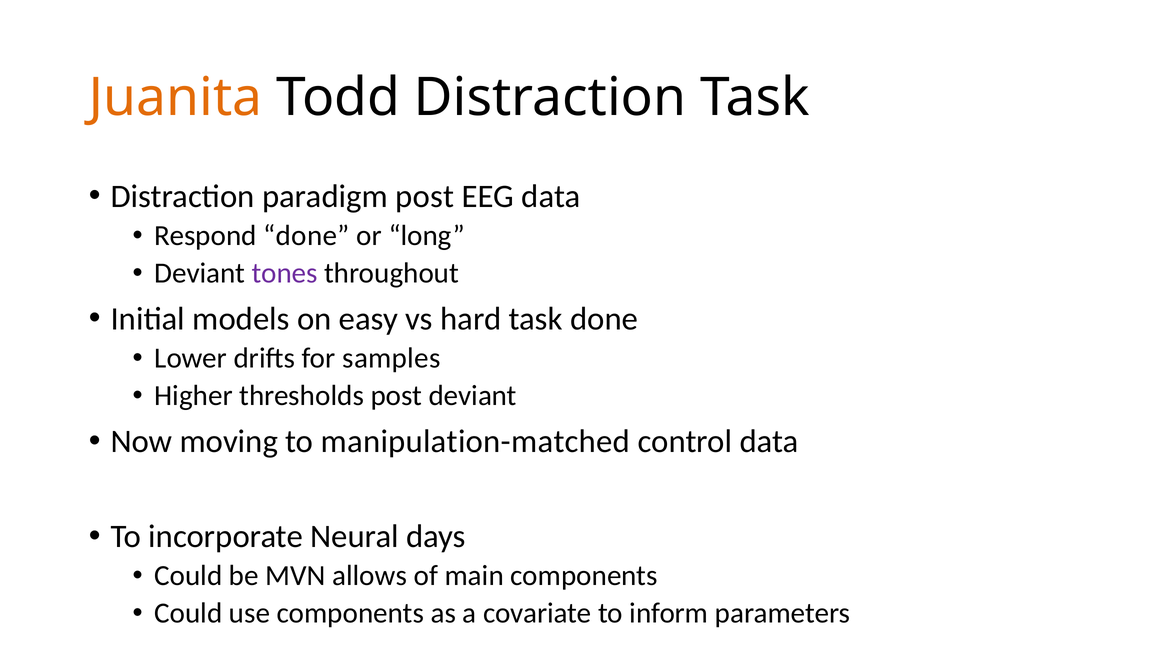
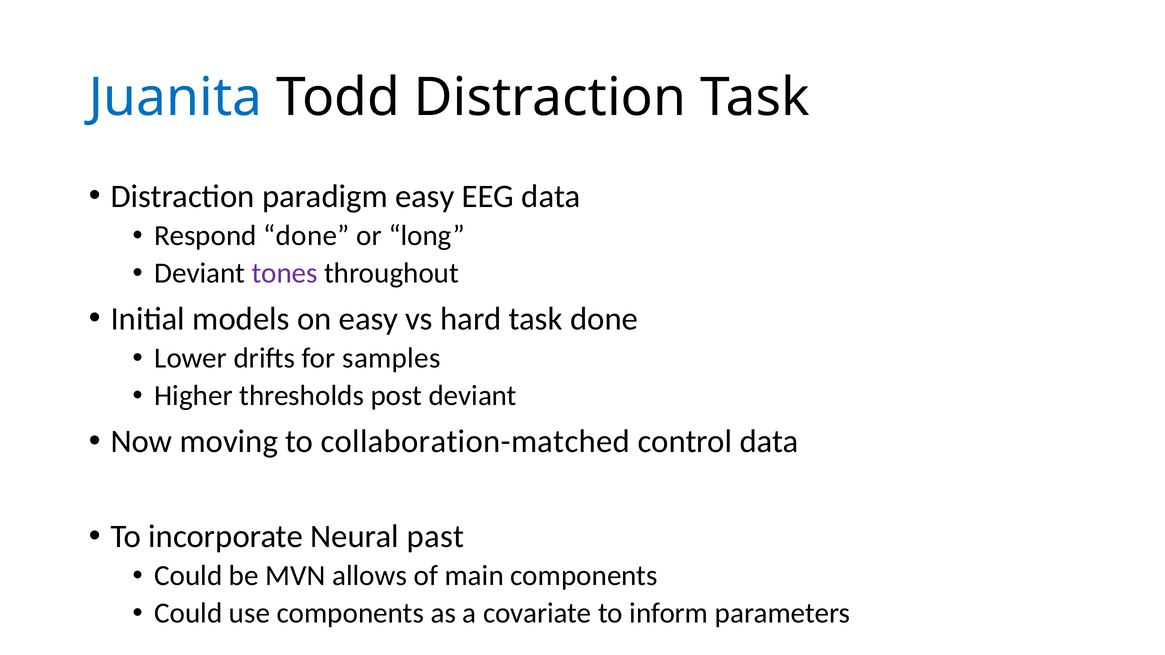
Juanita colour: orange -> blue
paradigm post: post -> easy
manipulation-matched: manipulation-matched -> collaboration-matched
days: days -> past
